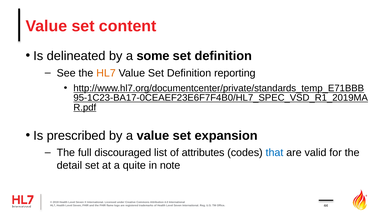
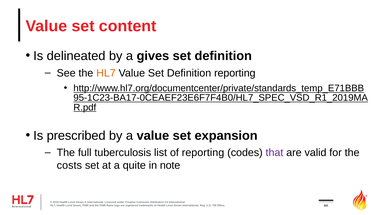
some: some -> gives
discouraged: discouraged -> tuberculosis
of attributes: attributes -> reporting
that colour: blue -> purple
detail: detail -> costs
